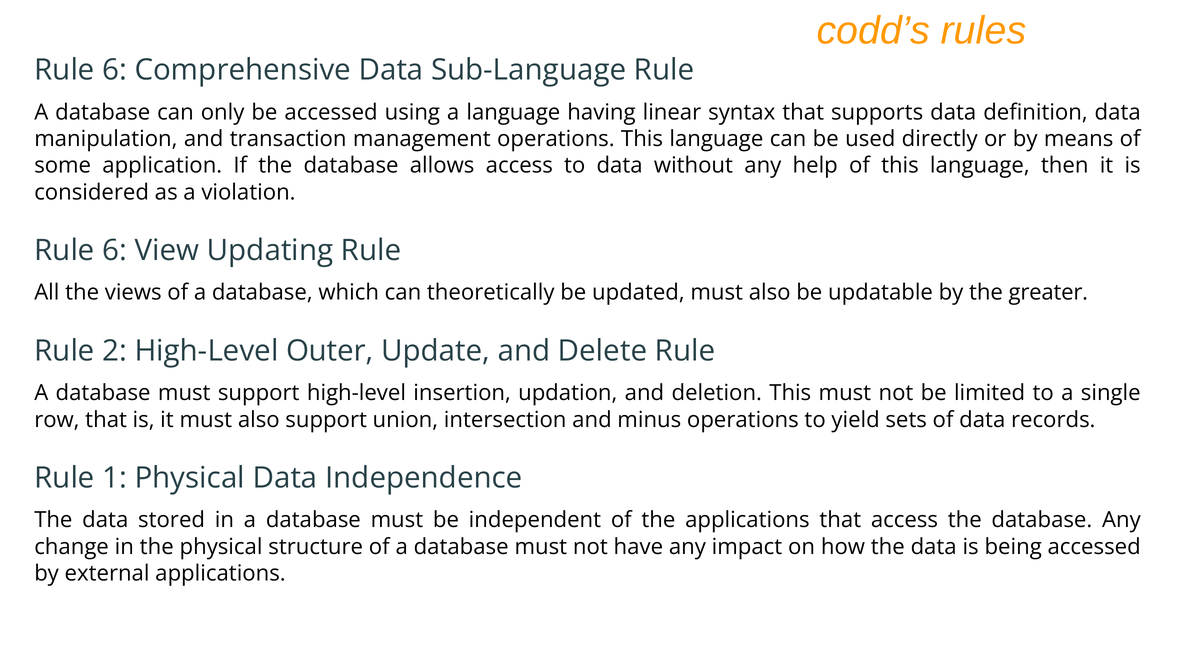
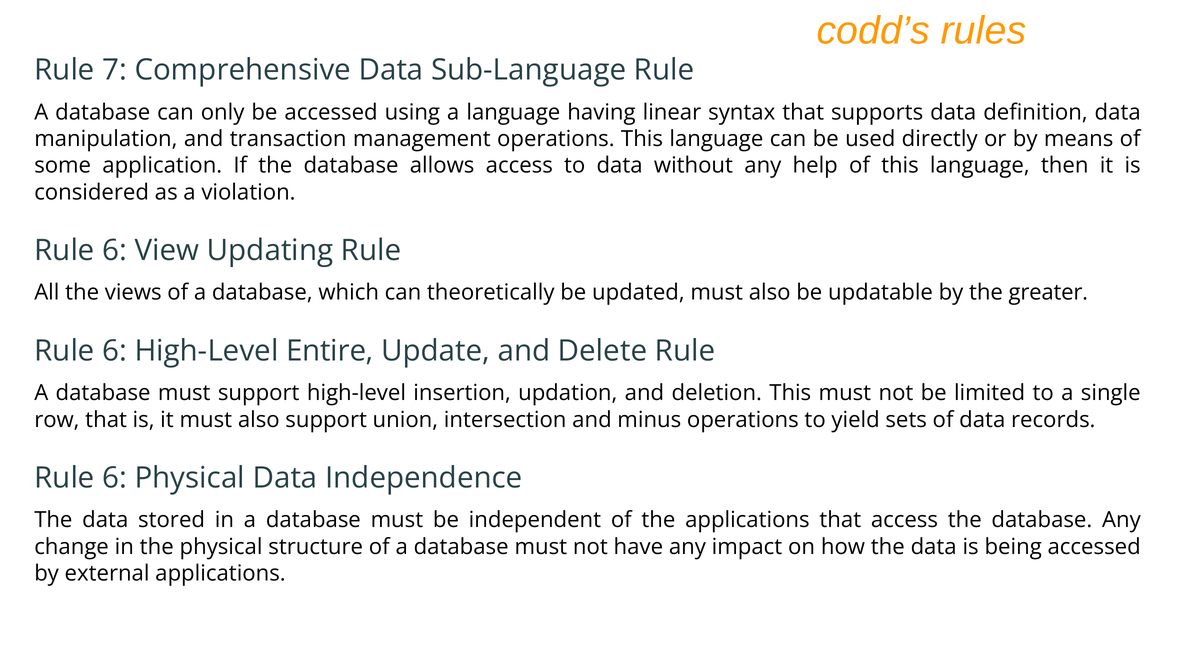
6 at (115, 70): 6 -> 7
2 at (115, 351): 2 -> 6
Outer: Outer -> Entire
1 at (115, 478): 1 -> 6
